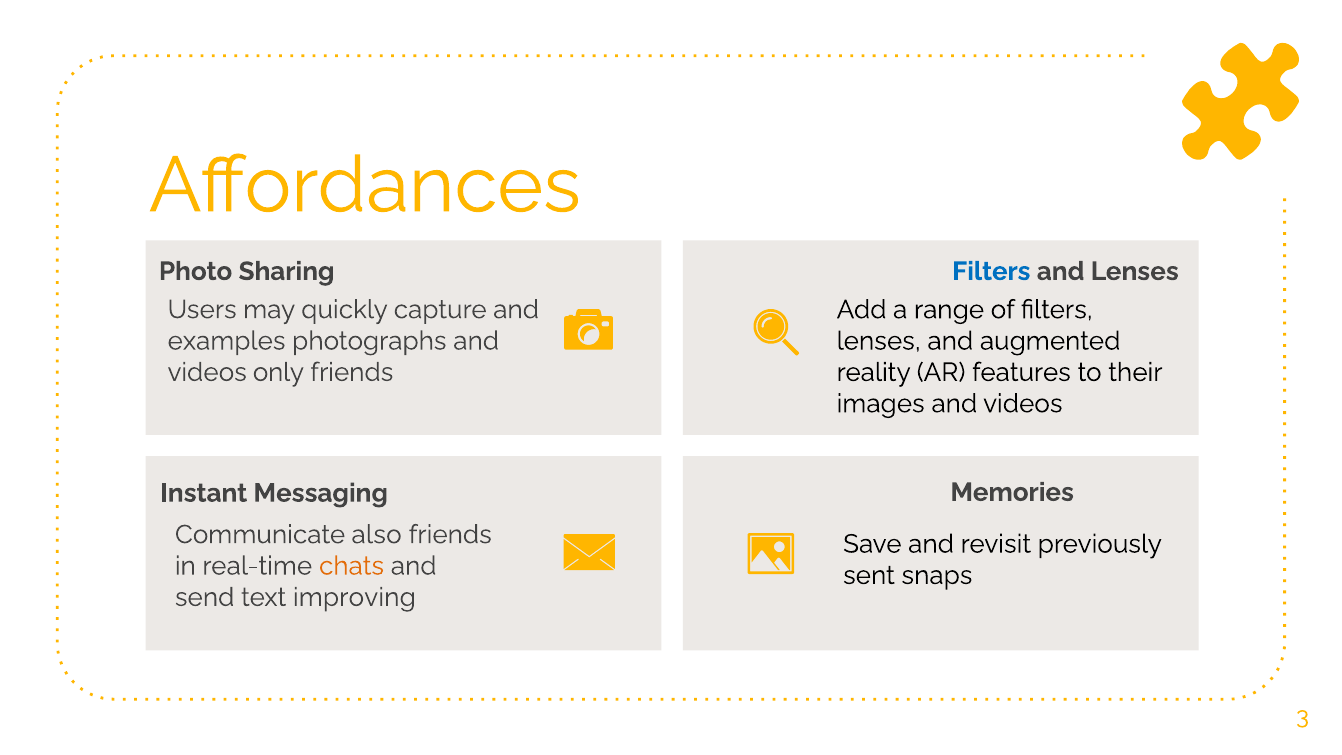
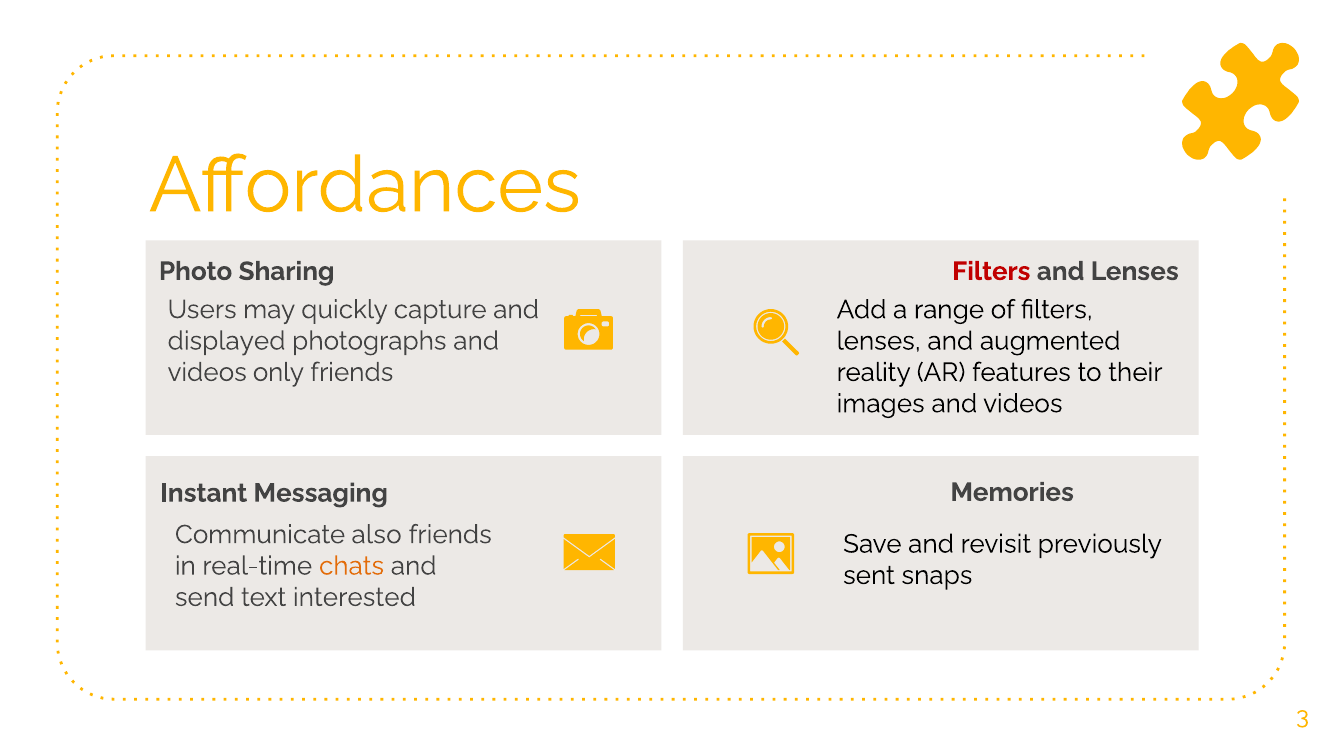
Filters at (991, 271) colour: blue -> red
examples: examples -> displayed
improving: improving -> interested
